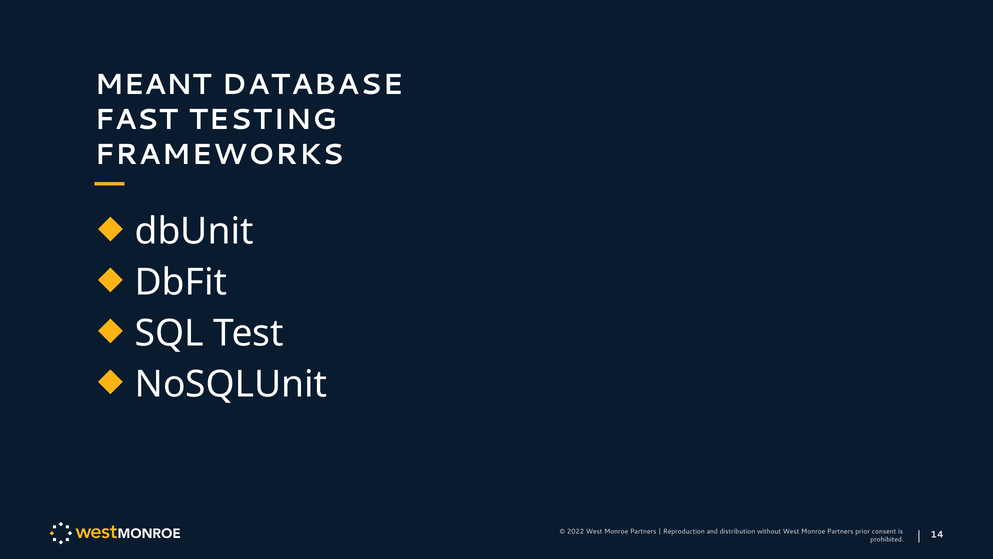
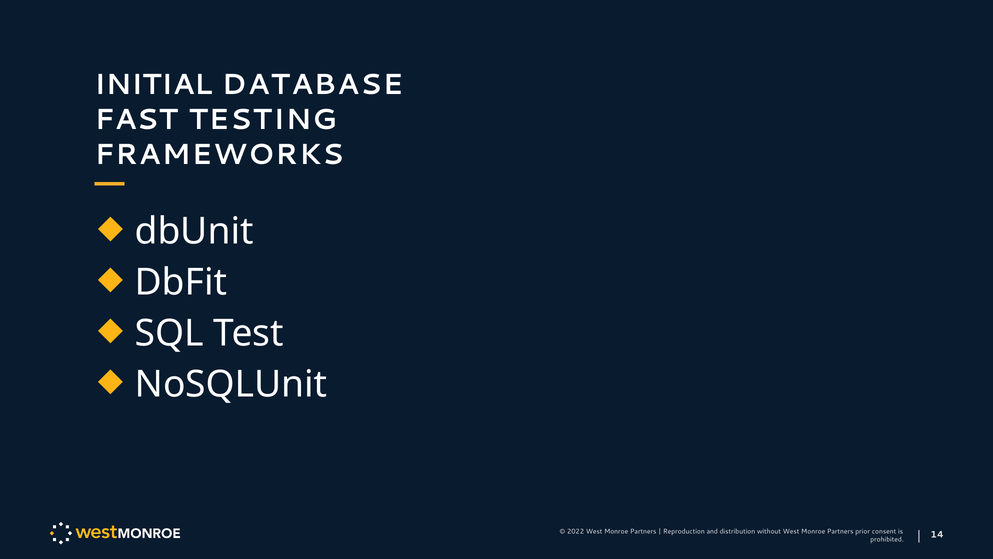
MEANT: MEANT -> INITIAL
